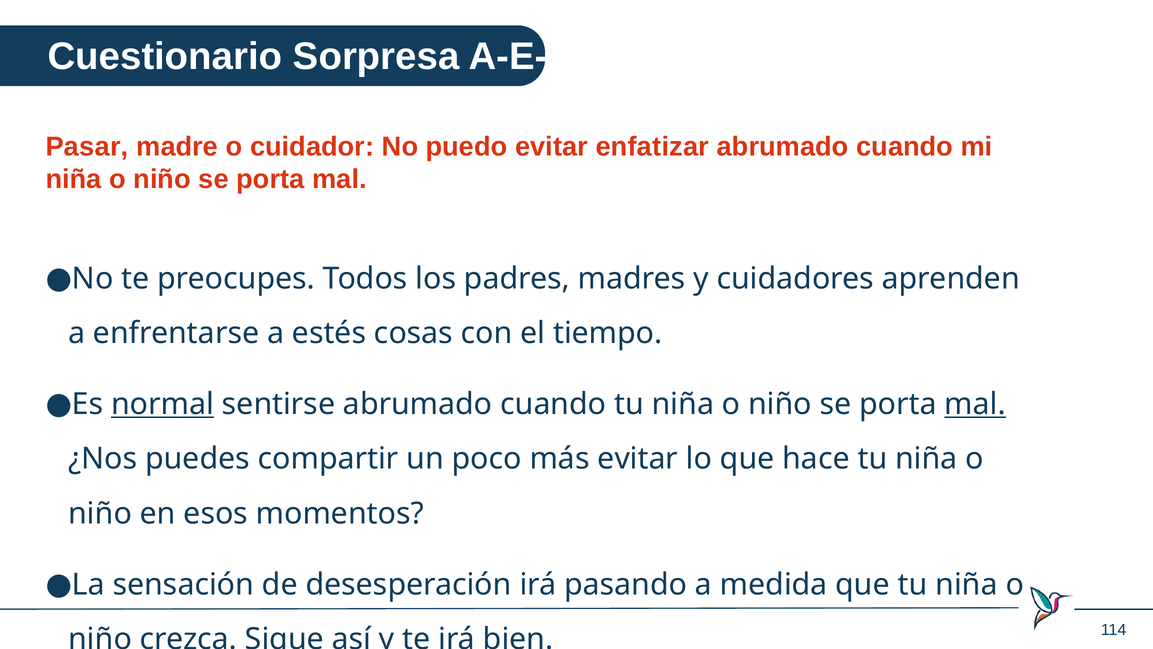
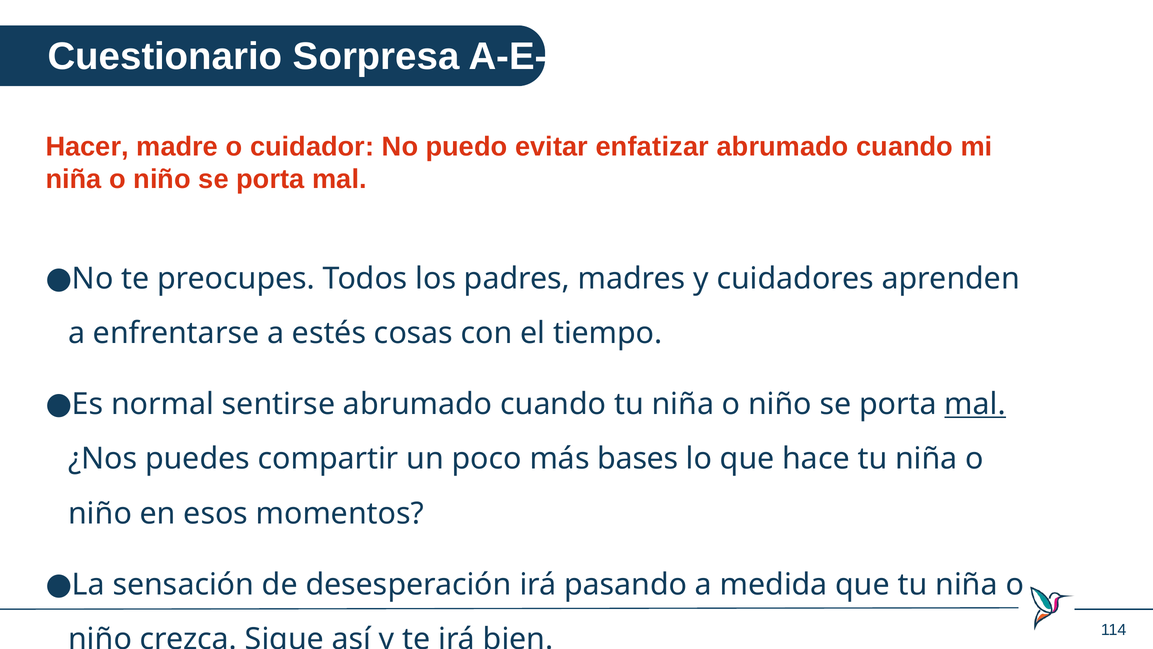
Pasar: Pasar -> Hacer
normal underline: present -> none
más evitar: evitar -> bases
